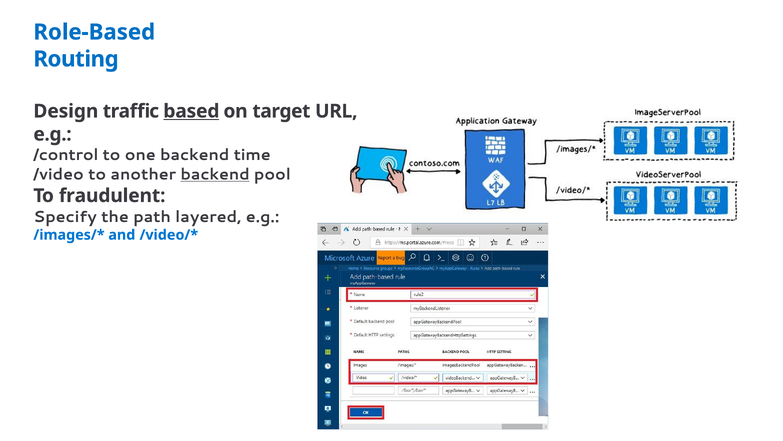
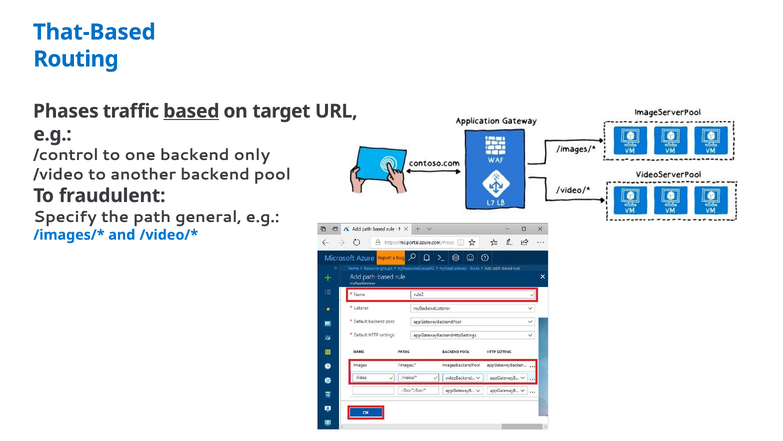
Role-Based: Role-Based -> That-Based
Design: Design -> Phases
time: time -> only
backend at (215, 174) underline: present -> none
layered: layered -> general
